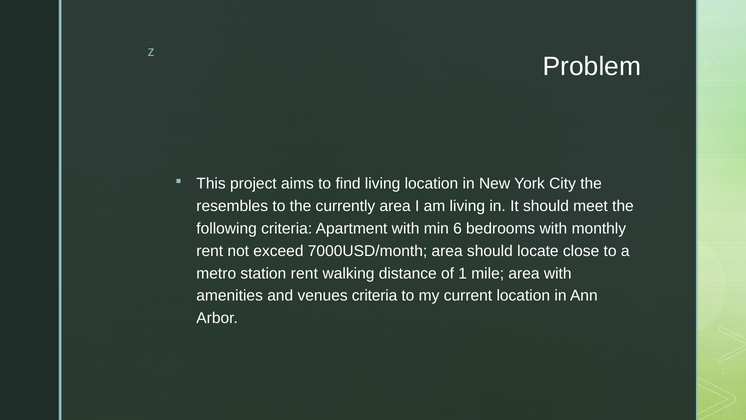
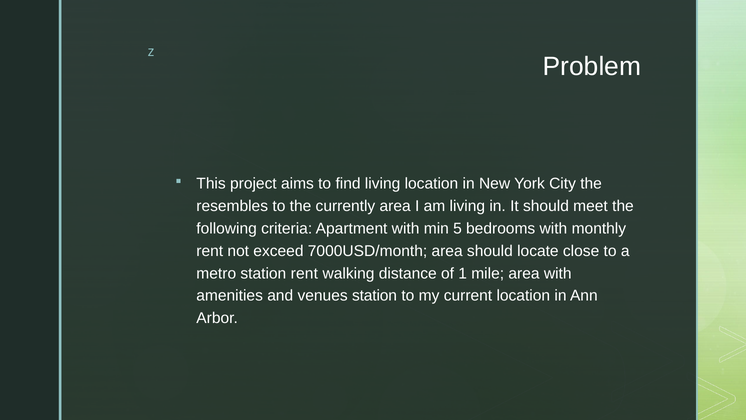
6: 6 -> 5
venues criteria: criteria -> station
